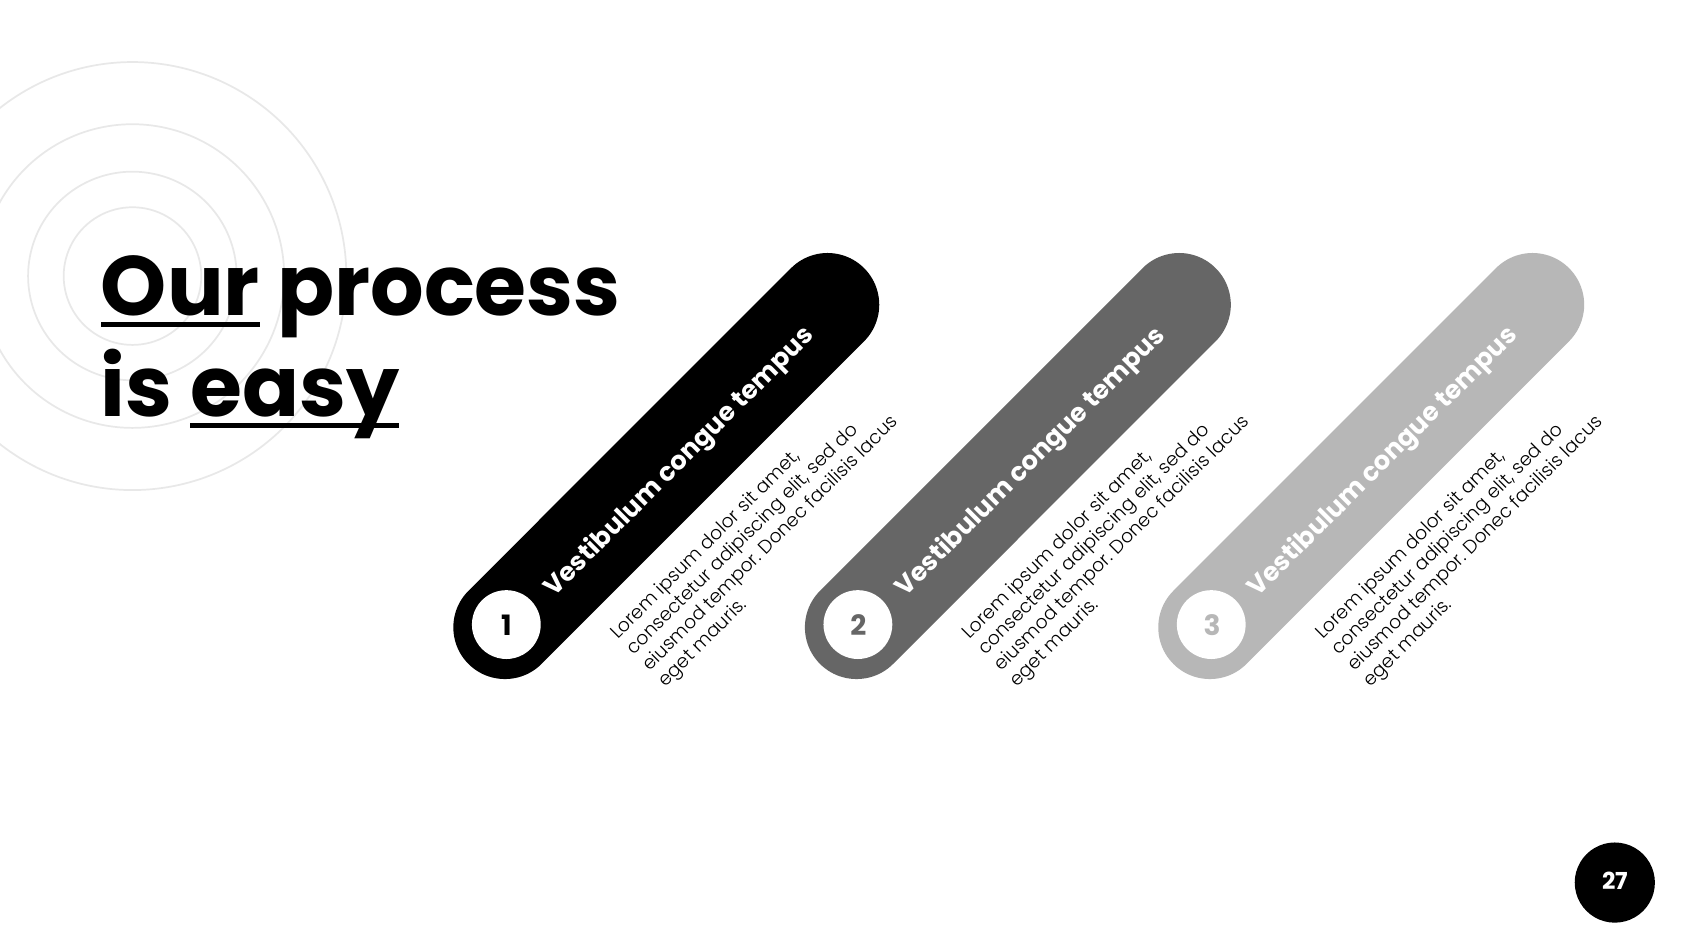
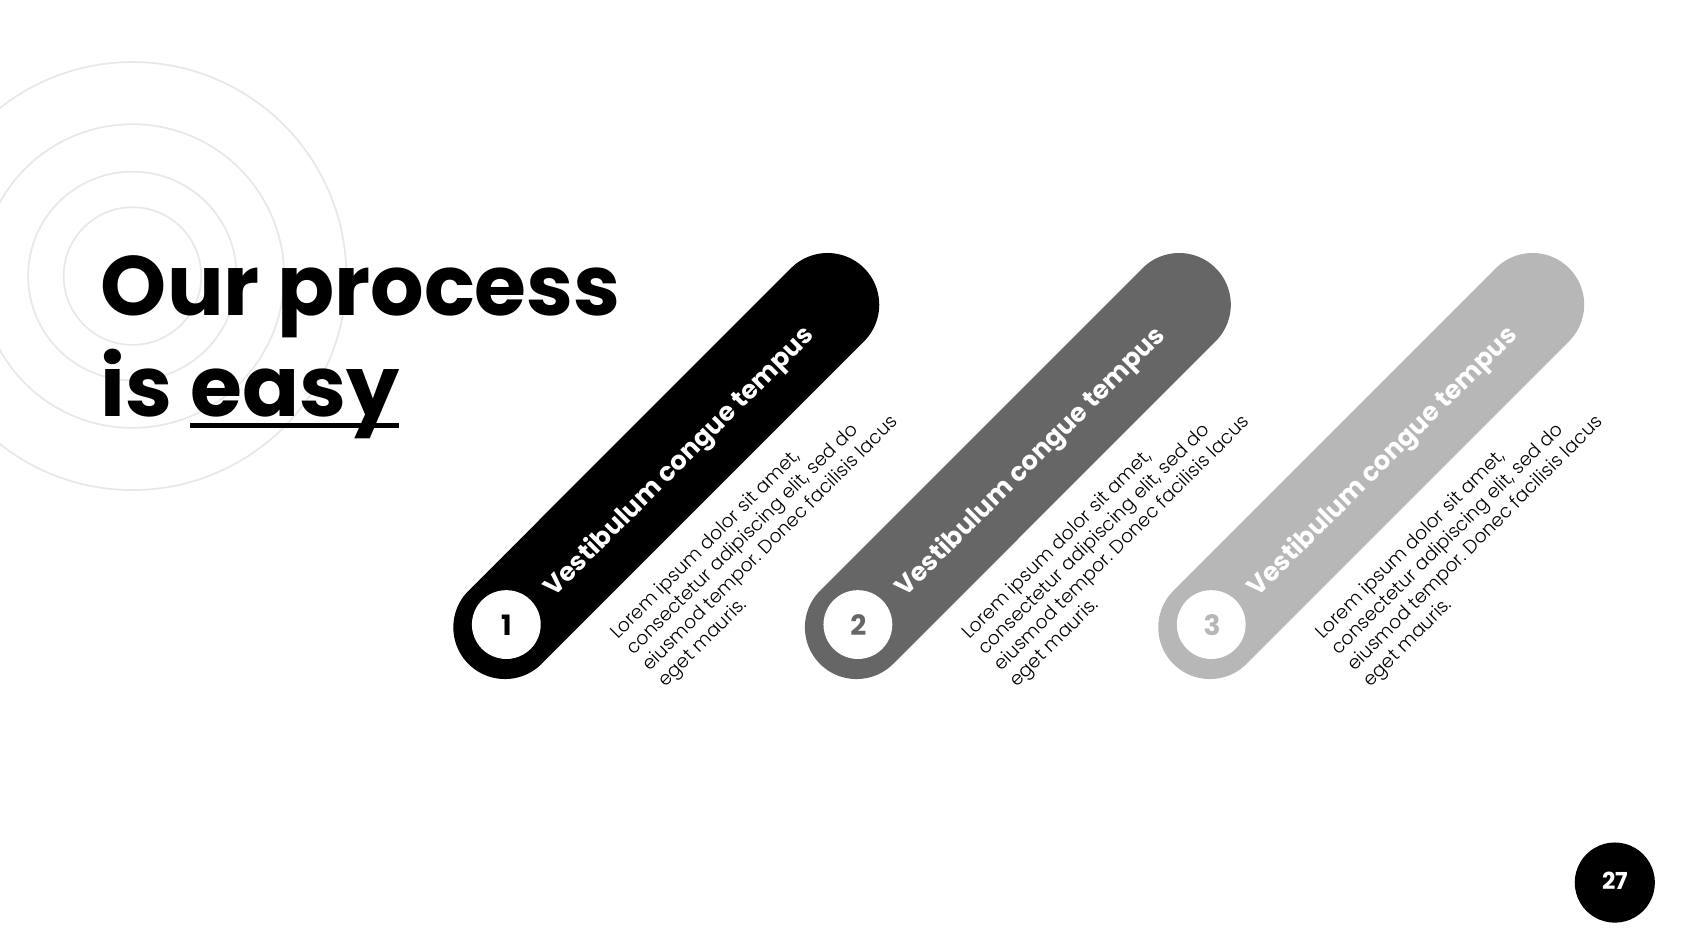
Our underline: present -> none
